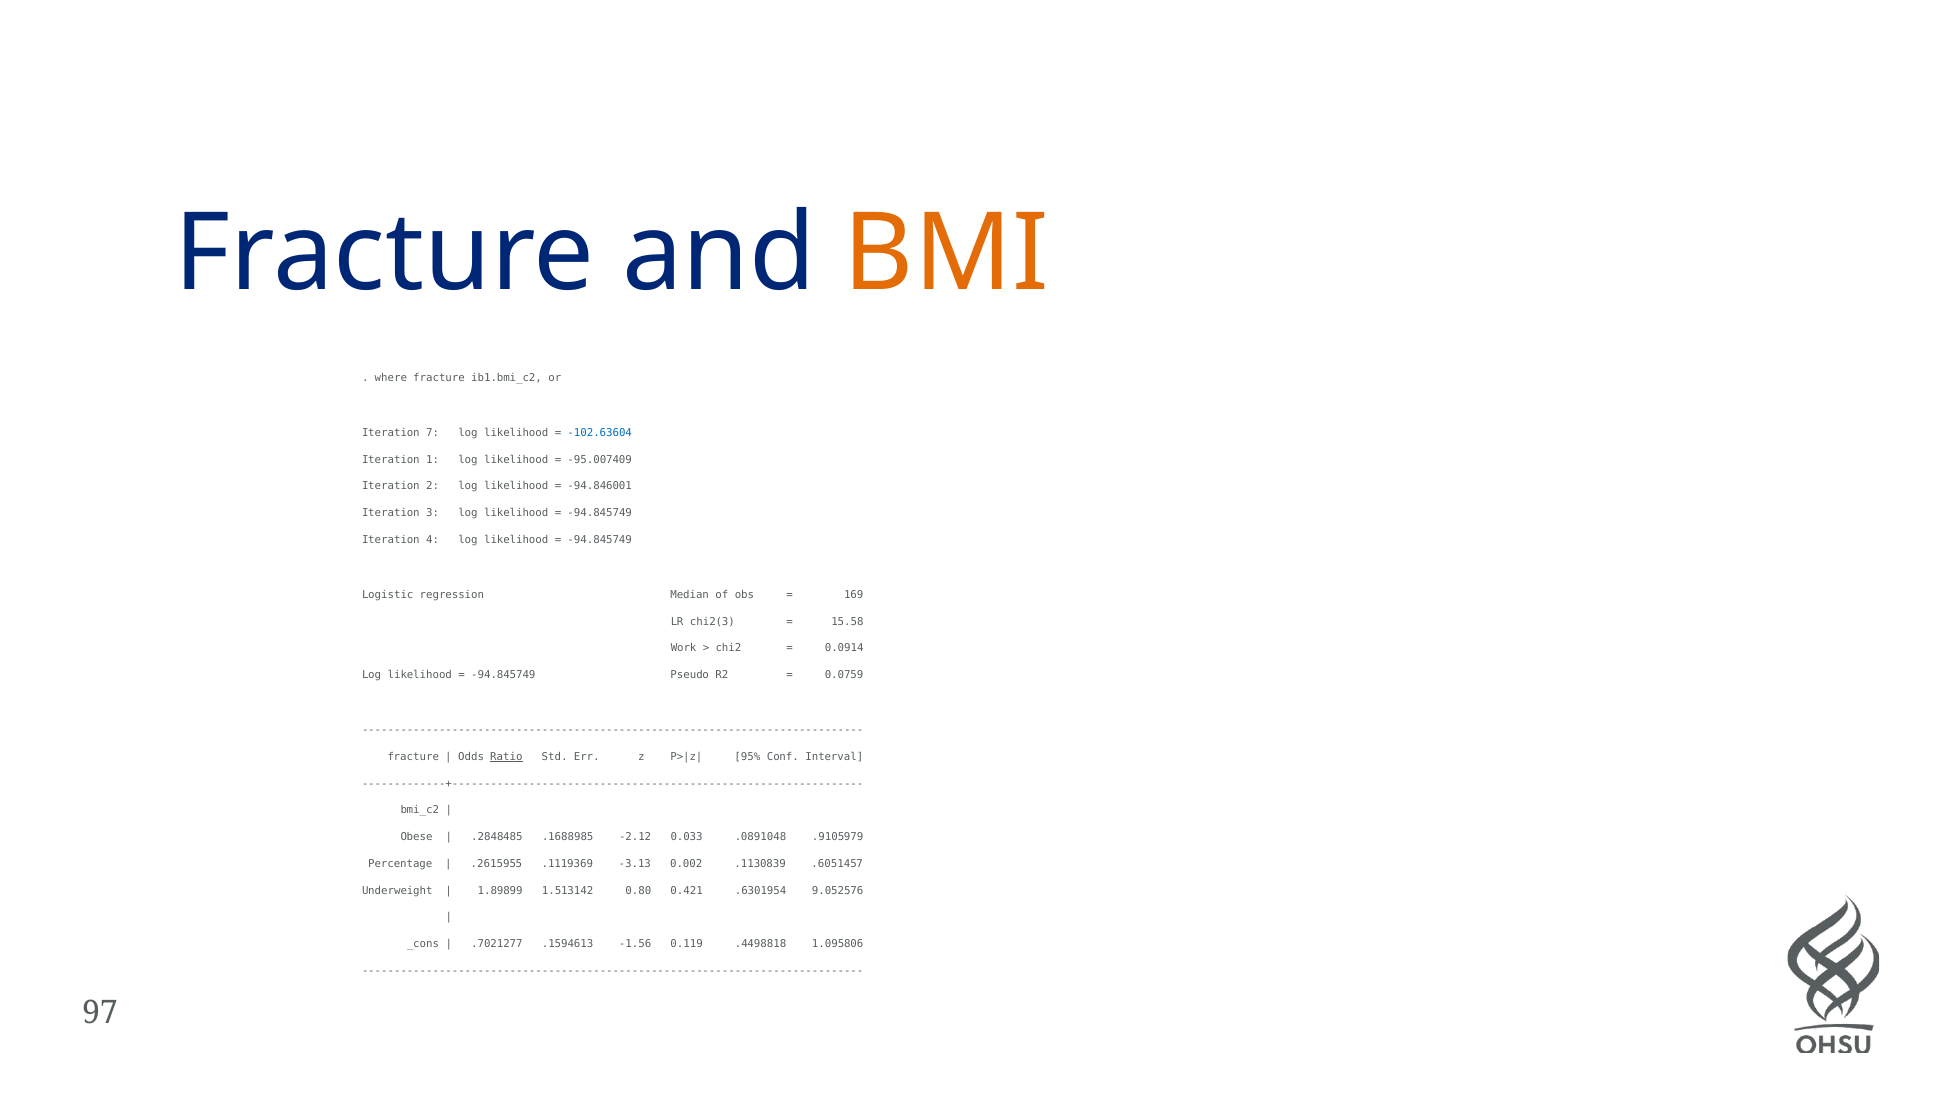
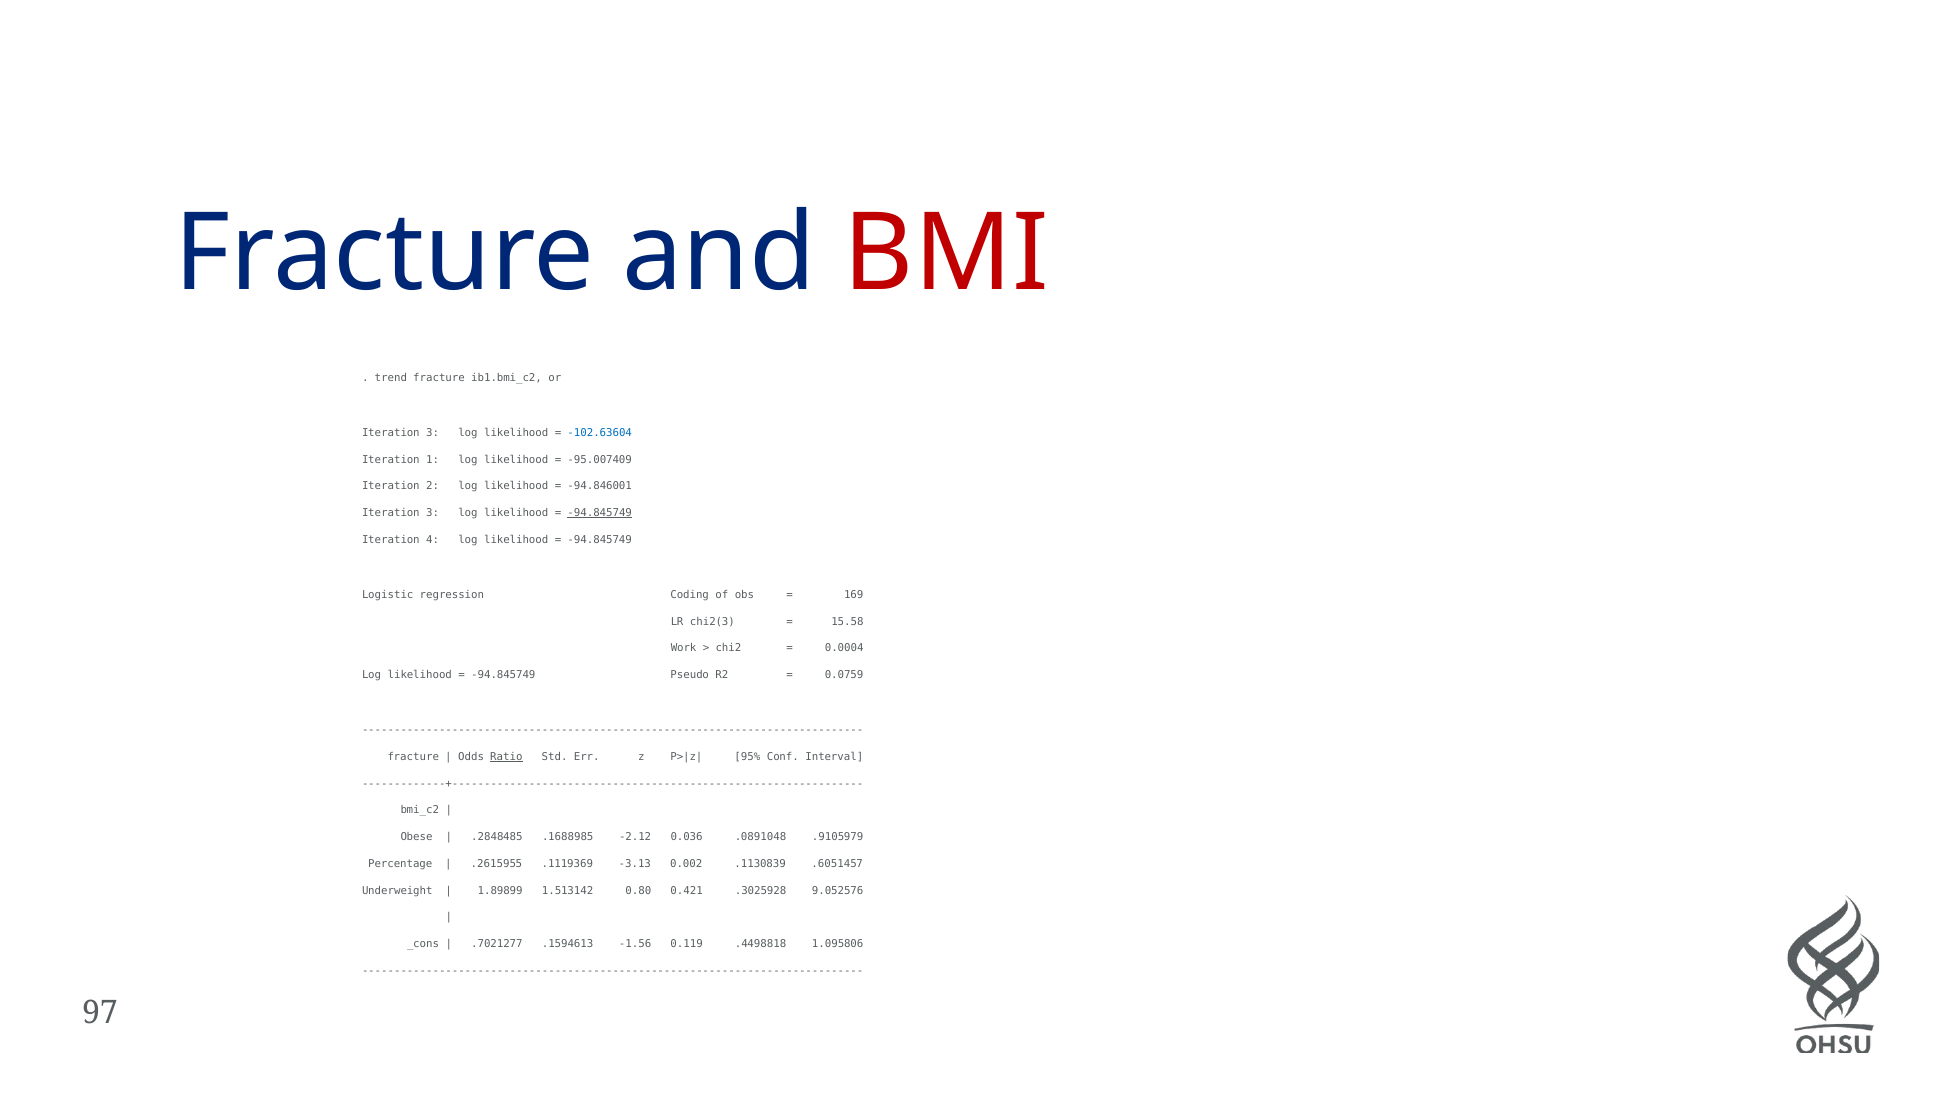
BMI colour: orange -> red
where: where -> trend
7 at (433, 433): 7 -> 3
-94.845749 at (600, 513) underline: none -> present
Median: Median -> Coding
0.0914: 0.0914 -> 0.0004
0.033: 0.033 -> 0.036
.6301954: .6301954 -> .3025928
